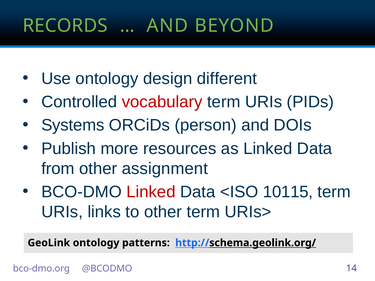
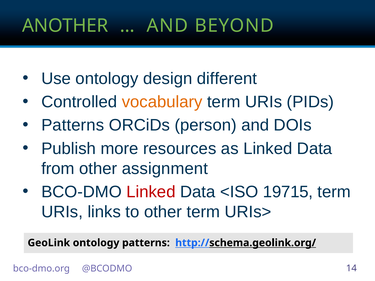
RECORDS: RECORDS -> ANOTHER
vocabulary colour: red -> orange
Systems at (73, 125): Systems -> Patterns
10115: 10115 -> 19715
